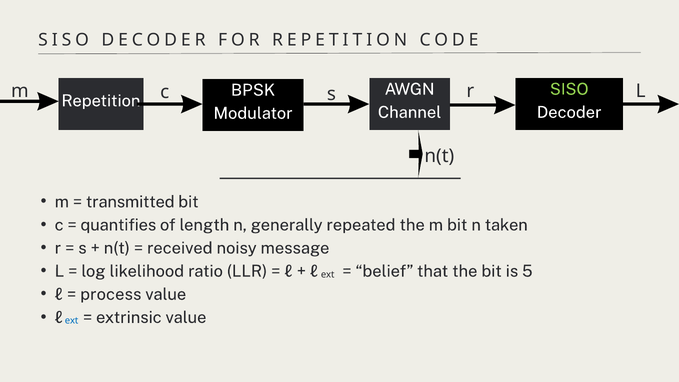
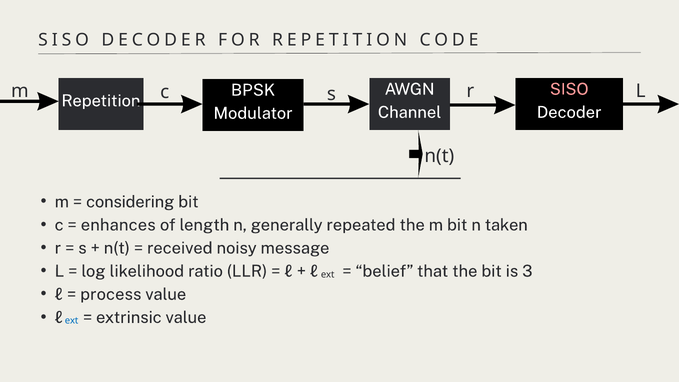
SISO at (569, 89) colour: light green -> pink
transmitted: transmitted -> considering
quantifies: quantifies -> enhances
5: 5 -> 3
